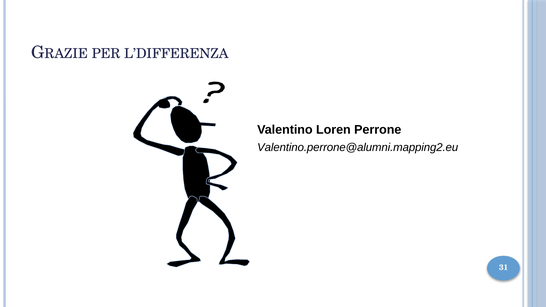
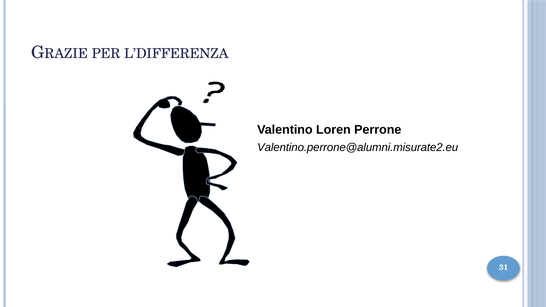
Valentino.perrone@alumni.mapping2.eu: Valentino.perrone@alumni.mapping2.eu -> Valentino.perrone@alumni.misurate2.eu
